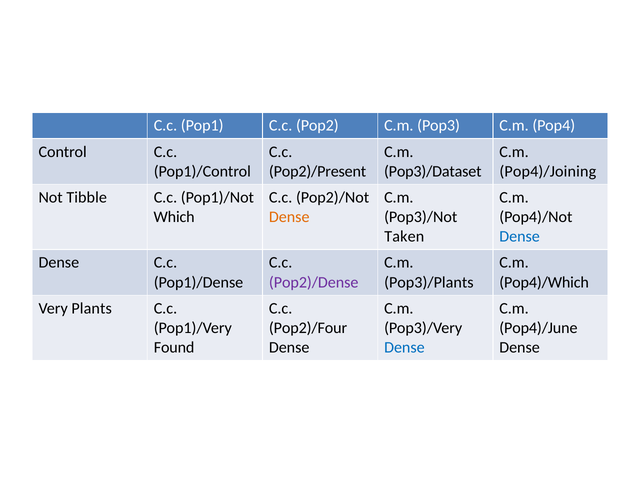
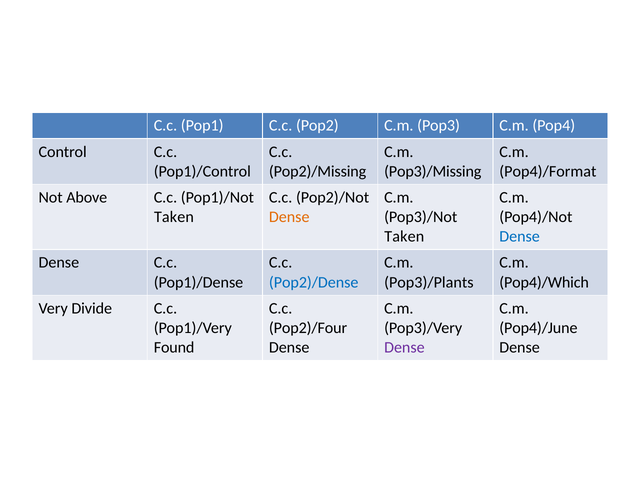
Pop2)/Present: Pop2)/Present -> Pop2)/Missing
Pop3)/Dataset: Pop3)/Dataset -> Pop3)/Missing
Pop4)/Joining: Pop4)/Joining -> Pop4)/Format
Tibble: Tibble -> Above
Which at (174, 217): Which -> Taken
Pop2)/Dense colour: purple -> blue
Plants: Plants -> Divide
Dense at (404, 348) colour: blue -> purple
